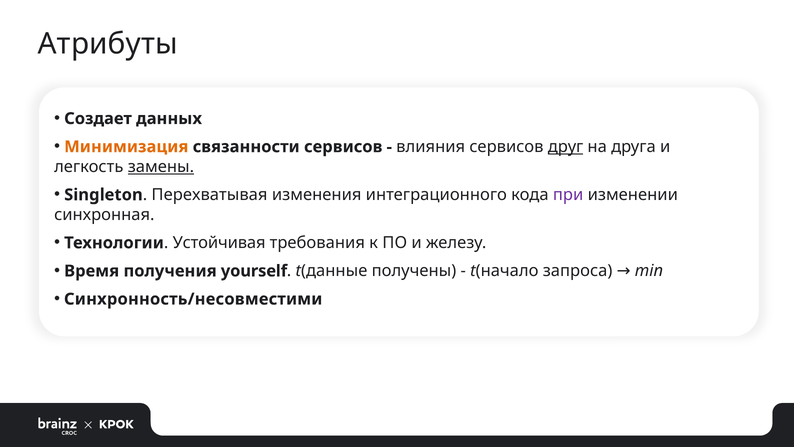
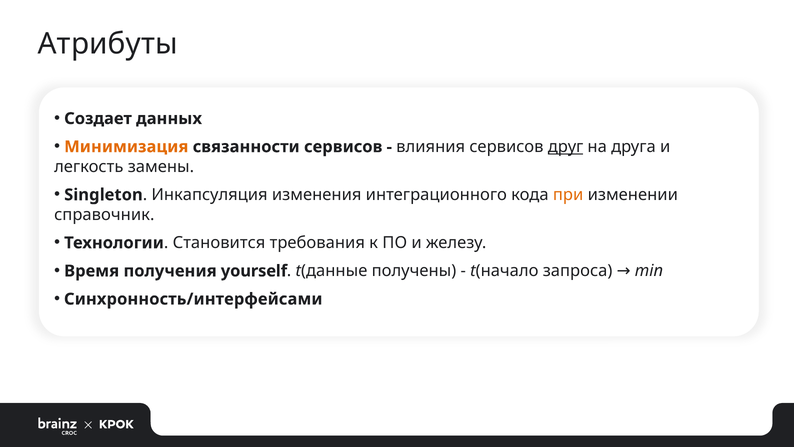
замены underline: present -> none
Перехватывая: Перехватывая -> Инкапсуляция
при colour: purple -> orange
синхронная: синхронная -> справочник
Устойчивая: Устойчивая -> Становится
Синхронность/несовместими: Синхронность/несовместими -> Синхронность/интерфейсами
